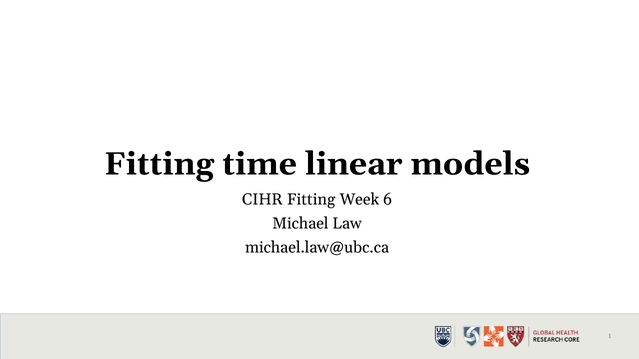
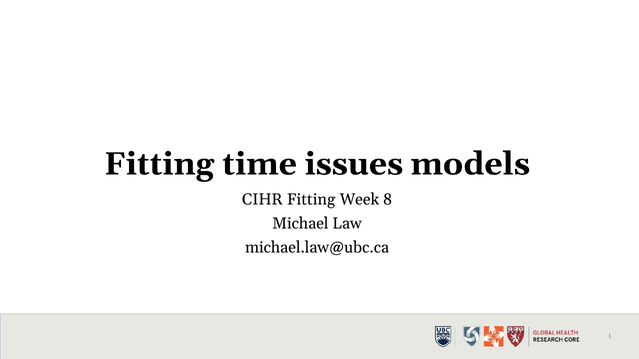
linear: linear -> issues
6: 6 -> 8
